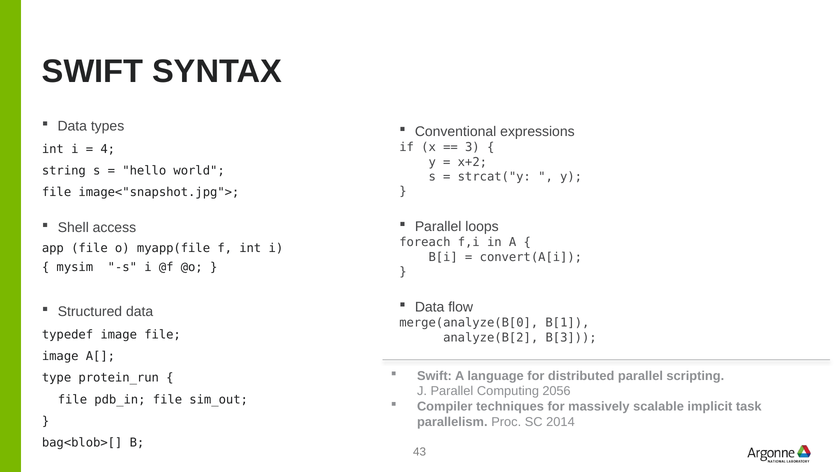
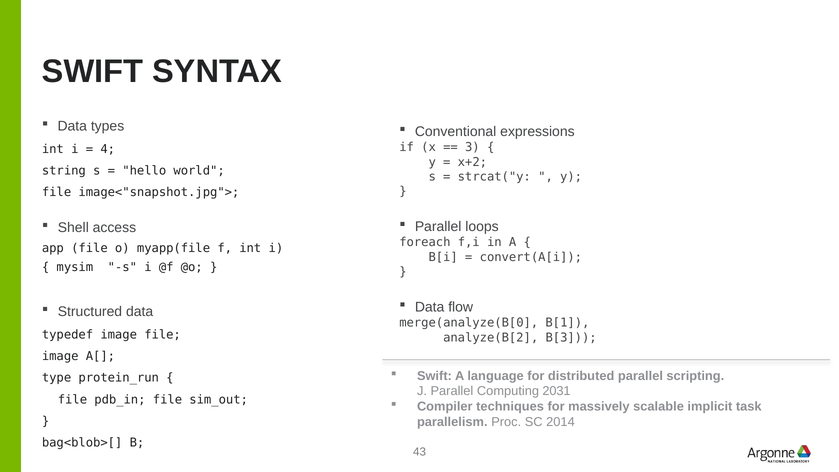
2056: 2056 -> 2031
